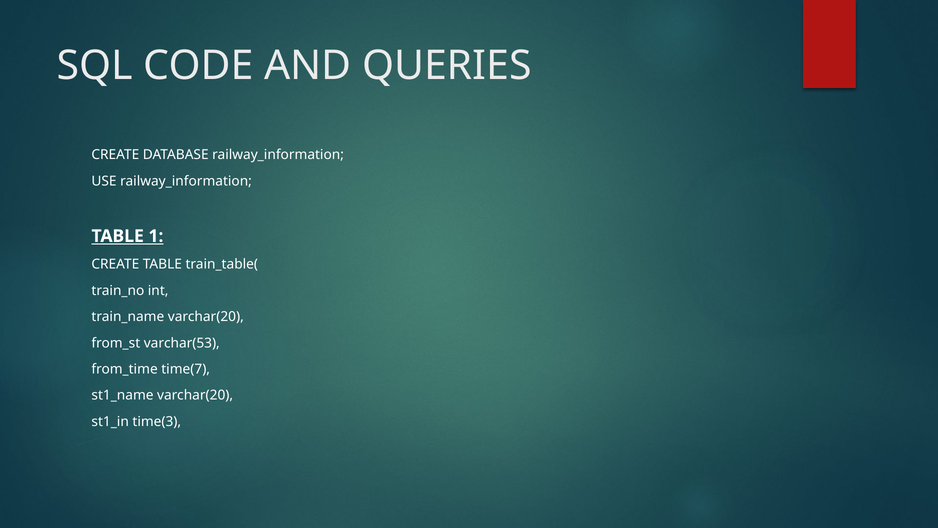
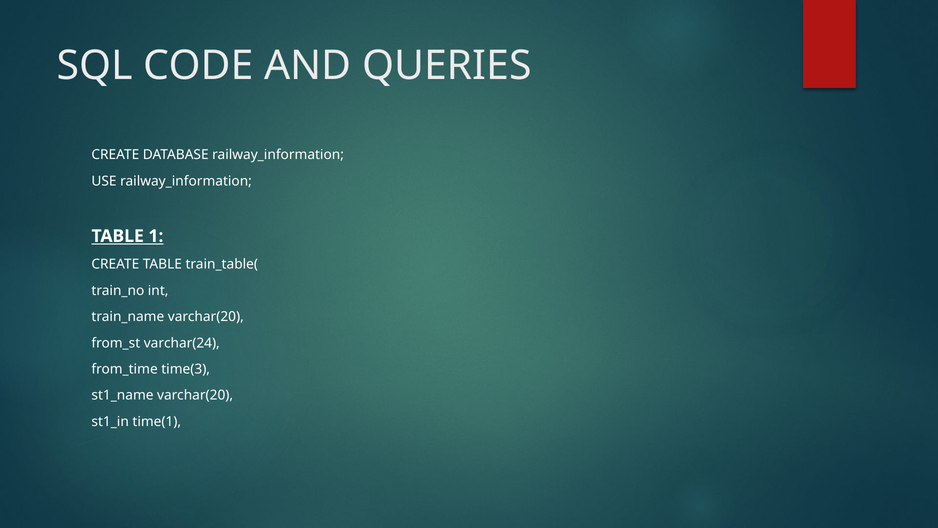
varchar(53: varchar(53 -> varchar(24
time(7: time(7 -> time(3
time(3: time(3 -> time(1
